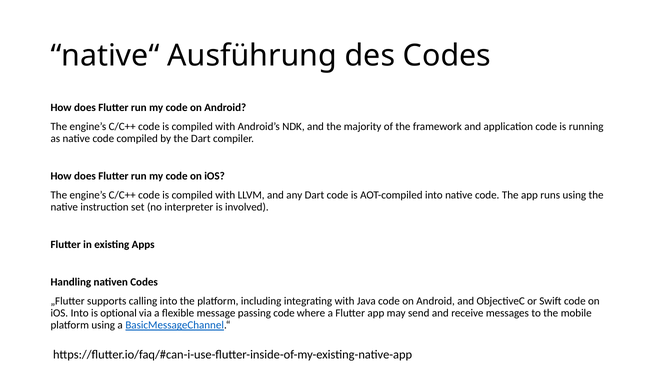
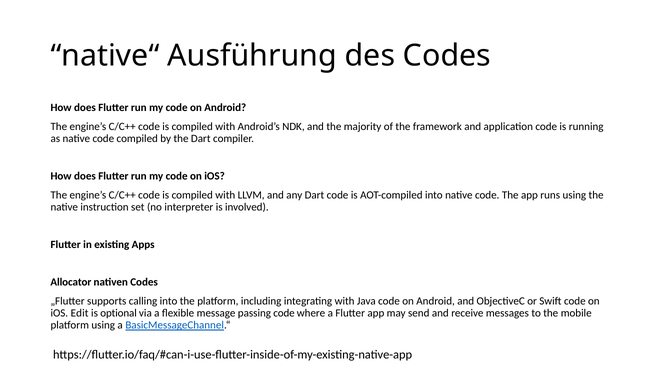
Handling: Handling -> Allocator
iOS Into: Into -> Edit
